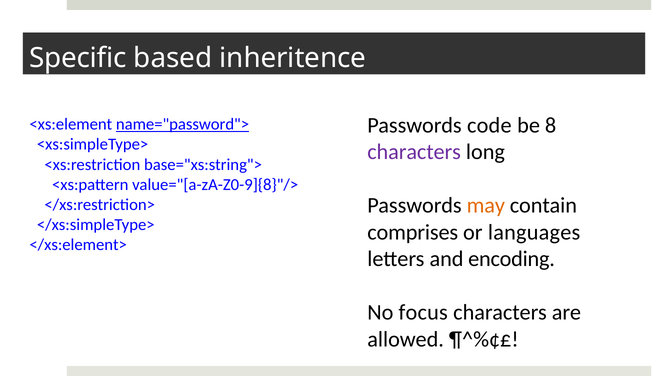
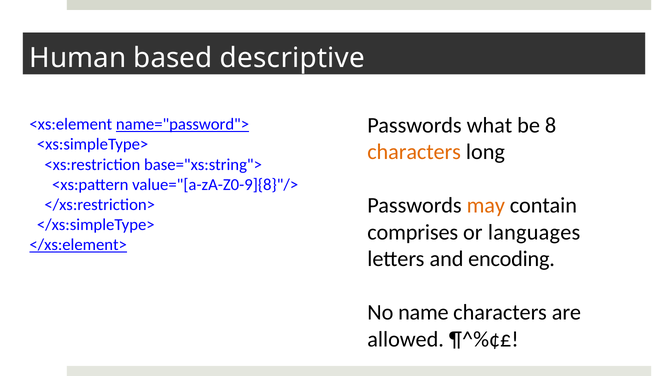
Specific: Specific -> Human
inheritence: inheritence -> descriptive
code: code -> what
characters at (414, 152) colour: purple -> orange
</xs:element> underline: none -> present
focus: focus -> name
